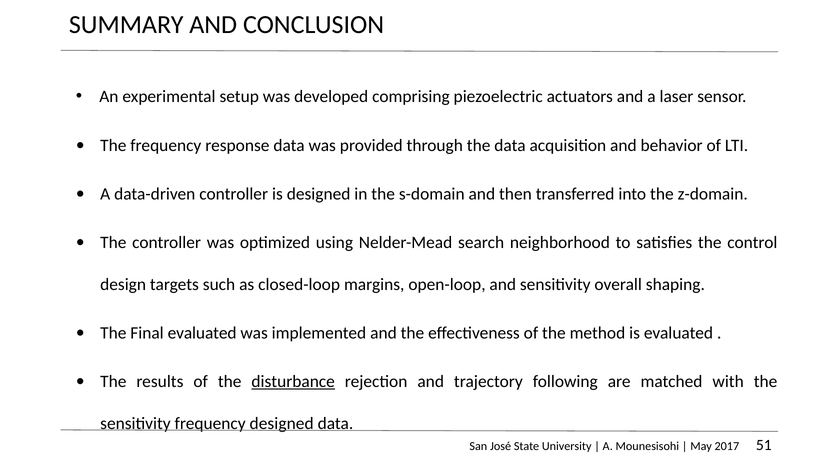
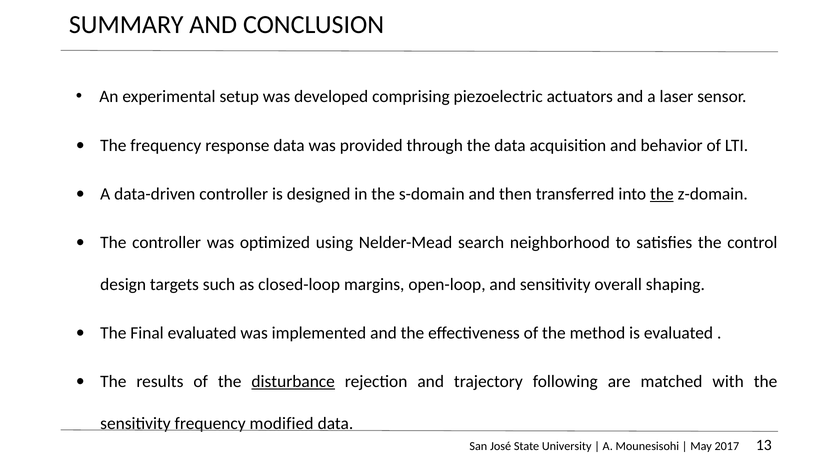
the at (662, 194) underline: none -> present
frequency designed: designed -> modified
51: 51 -> 13
